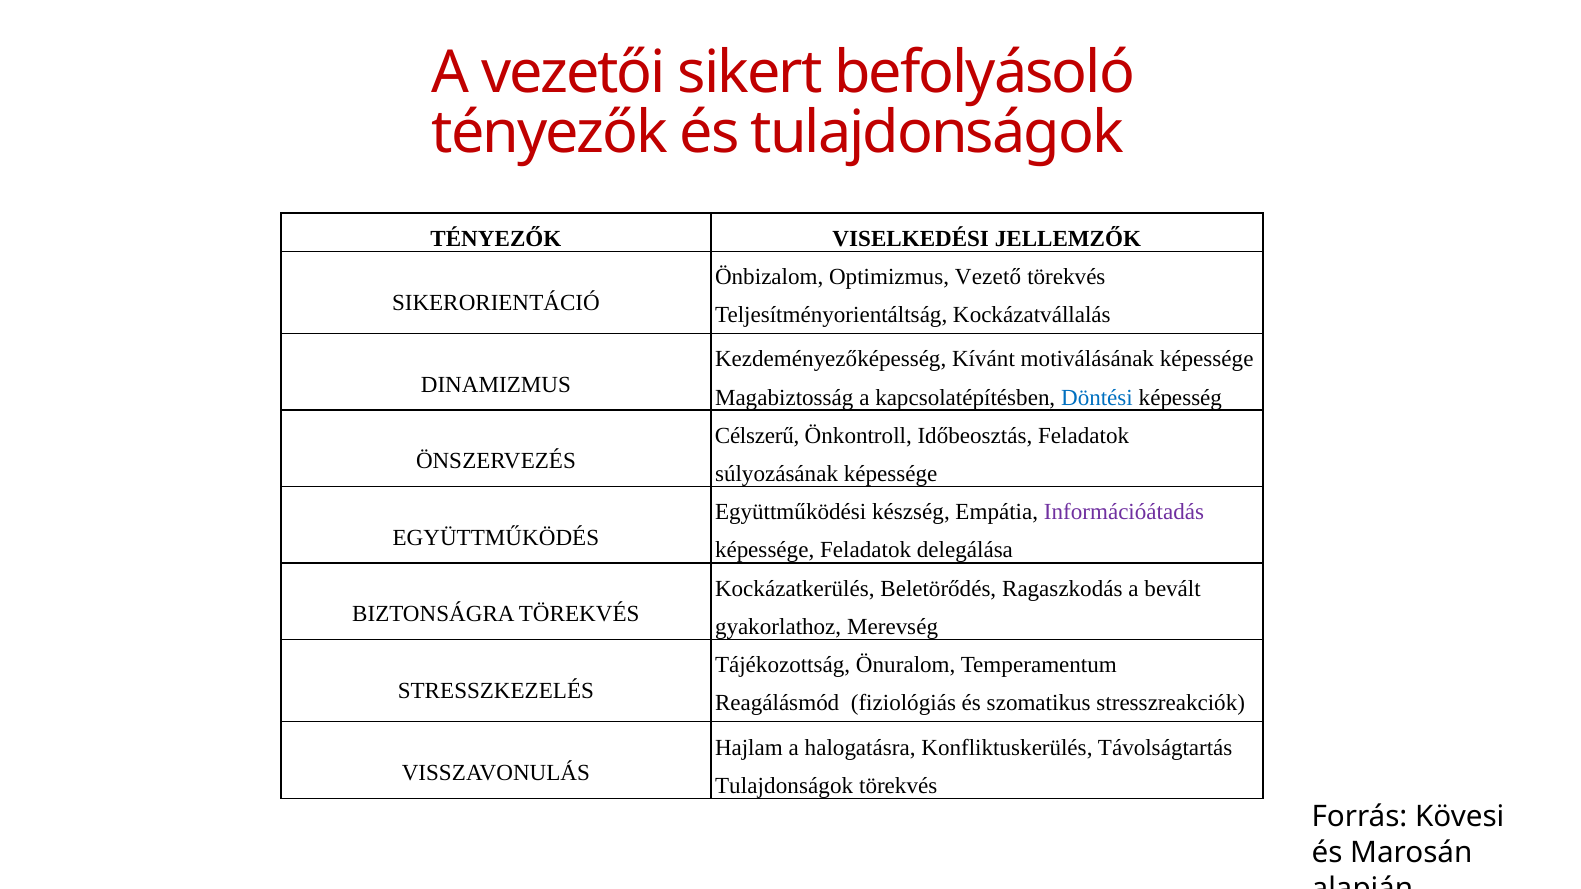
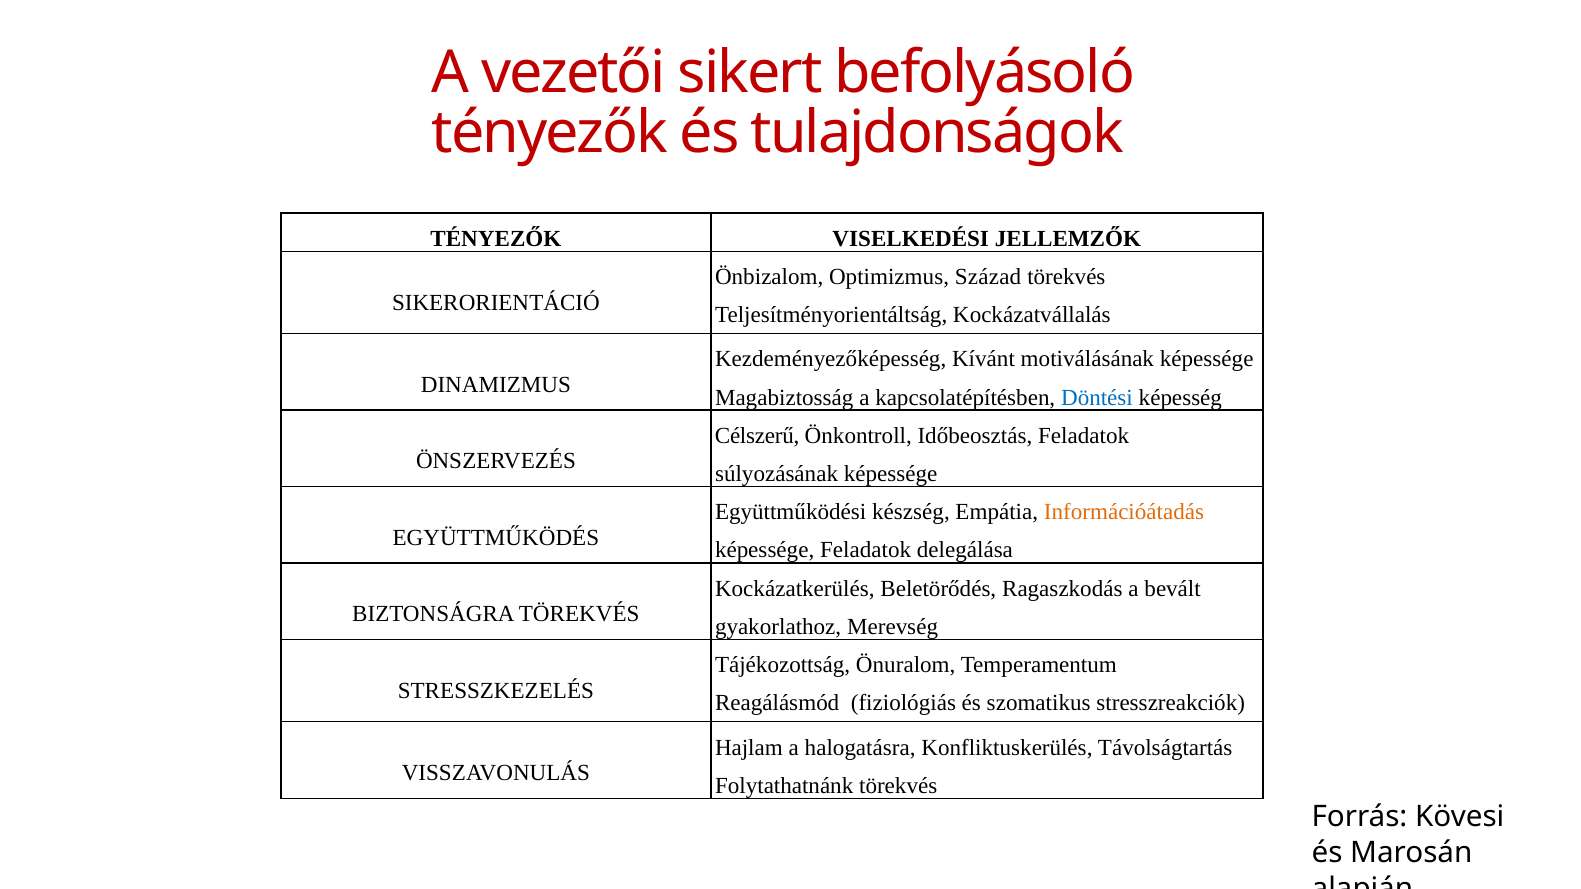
Vezető: Vezető -> Század
Információátadás colour: purple -> orange
Tulajdonságok at (784, 786): Tulajdonságok -> Folytathatnánk
